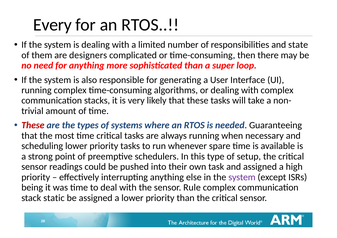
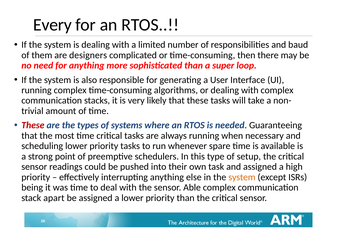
state: state -> baud
system at (242, 177) colour: purple -> orange
Rule: Rule -> Able
static: static -> apart
